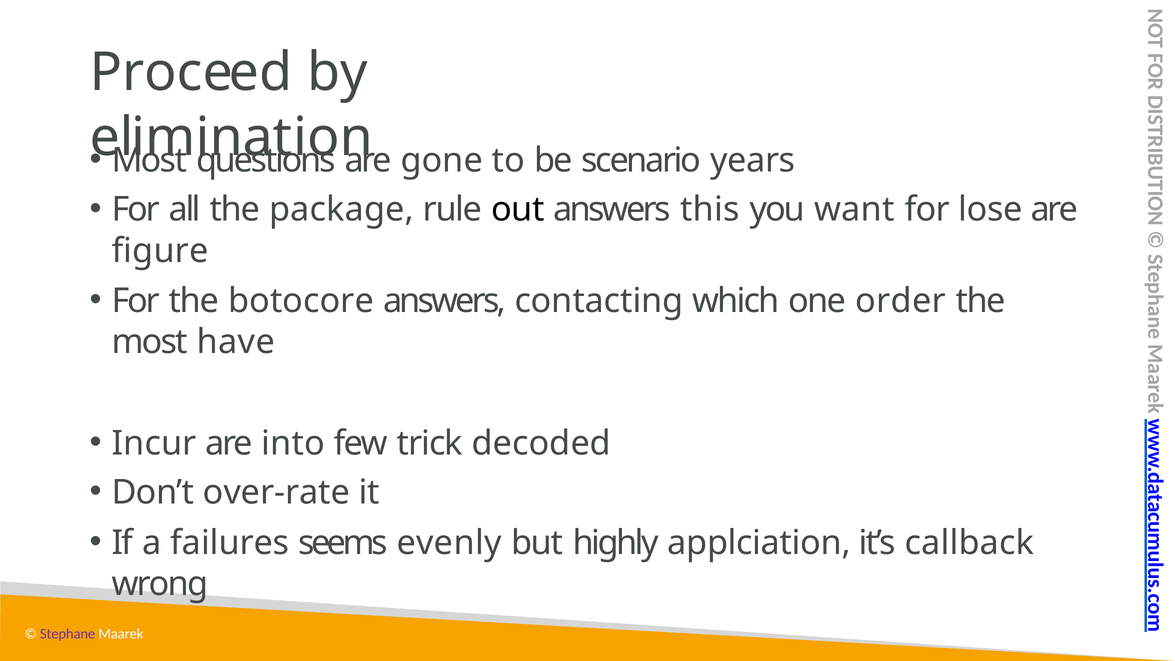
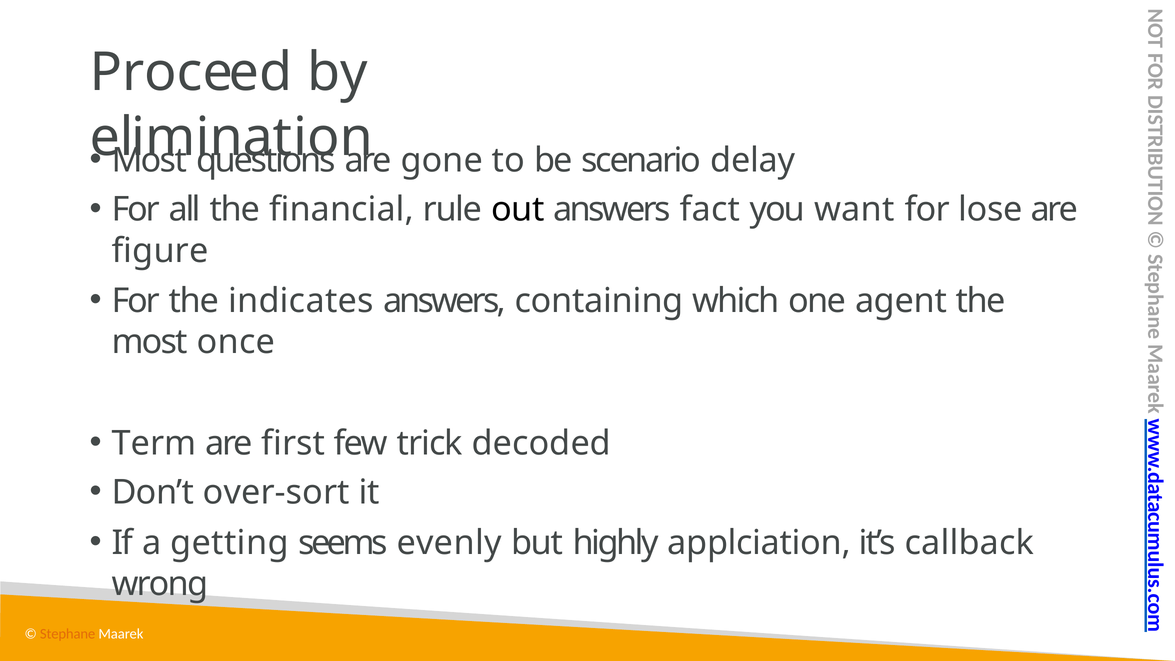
years: years -> delay
package: package -> financial
this: this -> fact
botocore: botocore -> indicates
contacting: contacting -> containing
order: order -> agent
have: have -> once
Incur: Incur -> Term
into: into -> first
over-rate: over-rate -> over-sort
failures: failures -> getting
Stephane colour: purple -> orange
